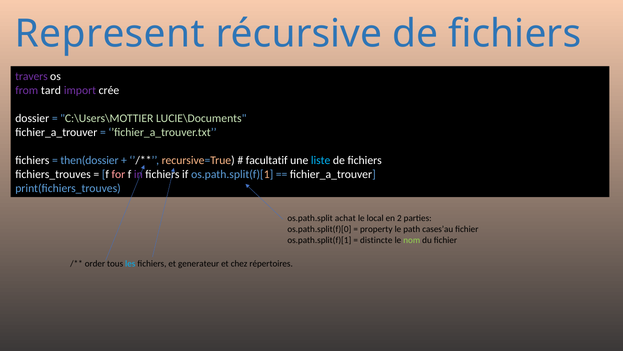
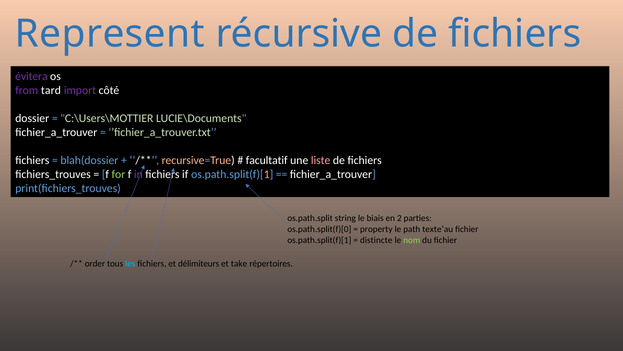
travers: travers -> évitera
crée: crée -> côté
then(dossier: then(dossier -> blah(dossier
liste colour: light blue -> pink
for colour: pink -> light green
achat: achat -> string
local: local -> biais
cases’au: cases’au -> texte’au
generateur: generateur -> délimiteurs
chez: chez -> take
